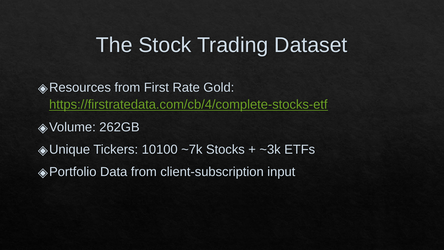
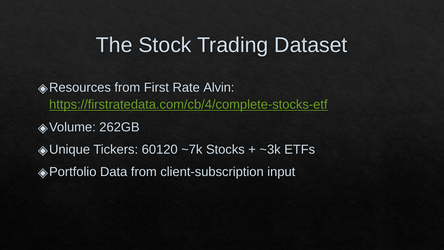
Gold: Gold -> Alvin
10100: 10100 -> 60120
